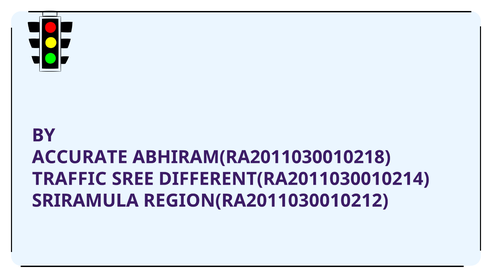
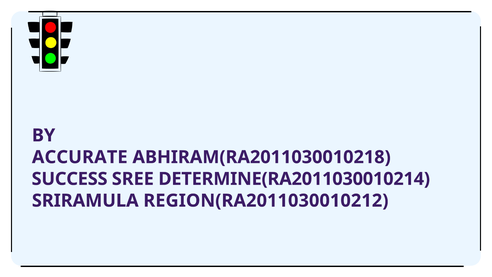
TRAFFIC: TRAFFIC -> SUCCESS
DIFFERENT(RA2011030010214: DIFFERENT(RA2011030010214 -> DETERMINE(RA2011030010214
